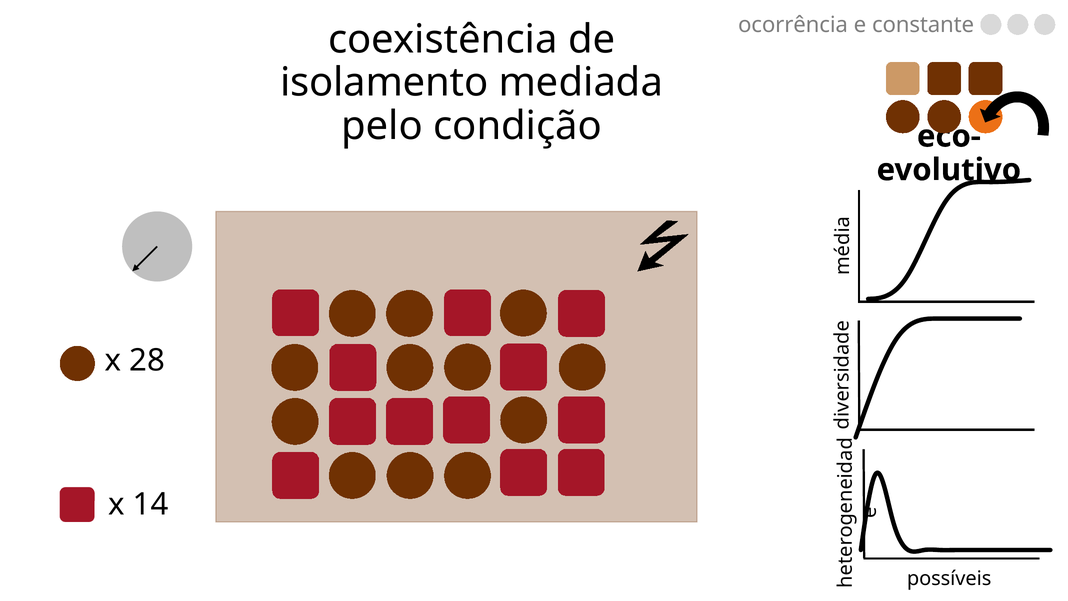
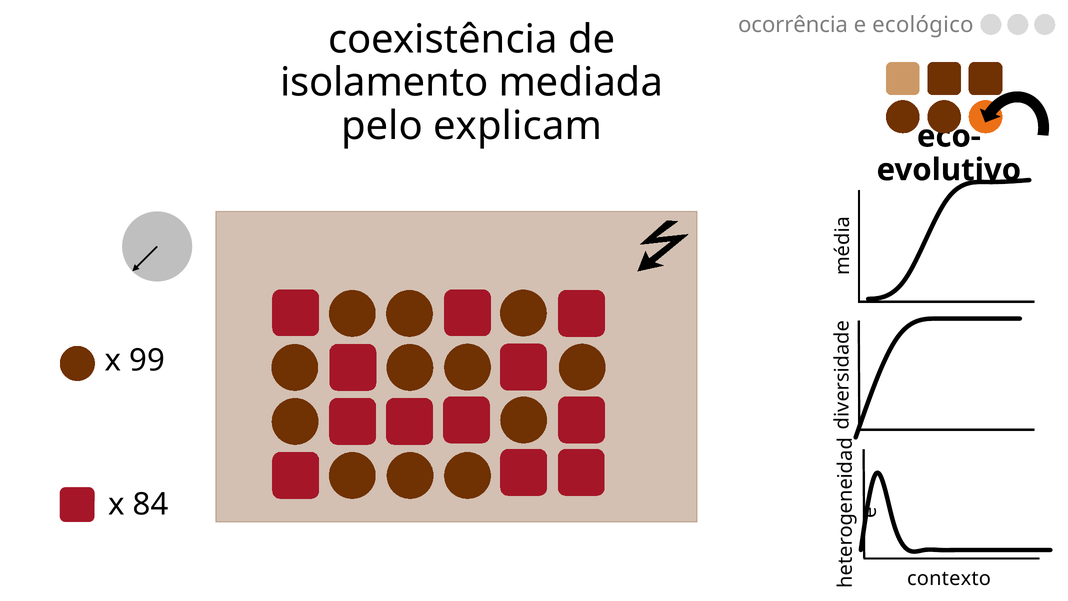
constante: constante -> ecológico
condição: condição -> explicam
28: 28 -> 99
14: 14 -> 84
possíveis: possíveis -> contexto
